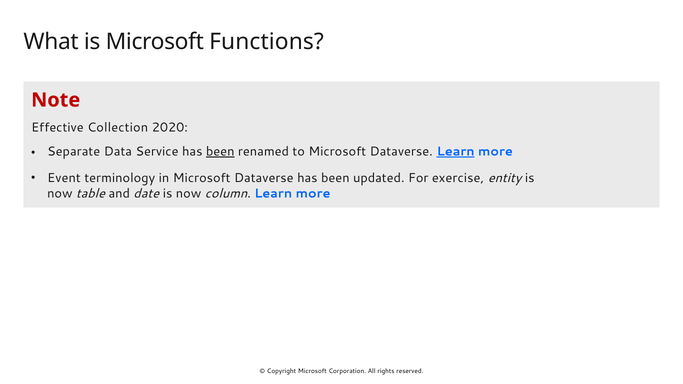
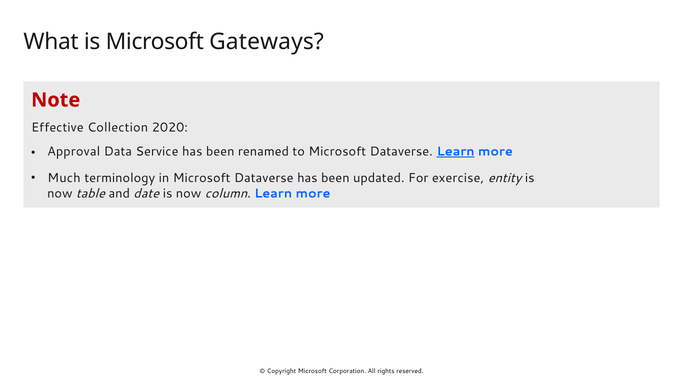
Functions: Functions -> Gateways
Separate: Separate -> Approval
been at (220, 152) underline: present -> none
Event: Event -> Much
